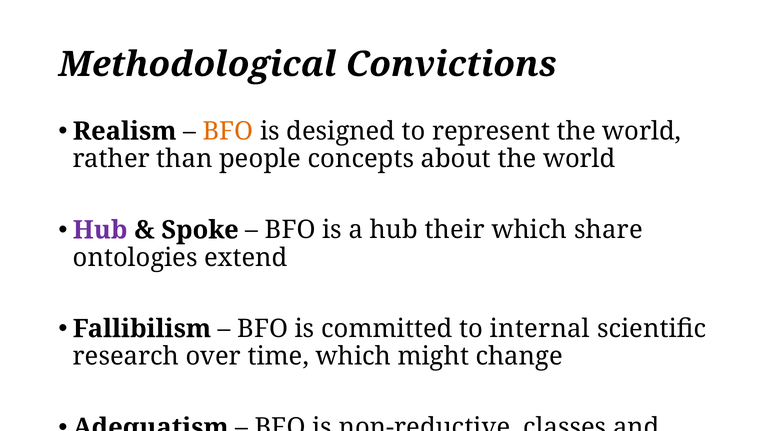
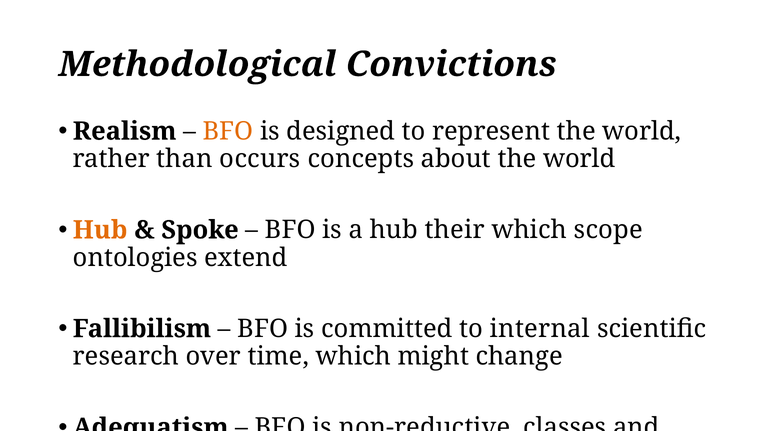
people: people -> occurs
Hub at (100, 230) colour: purple -> orange
share: share -> scope
